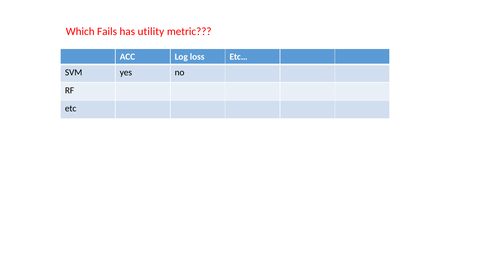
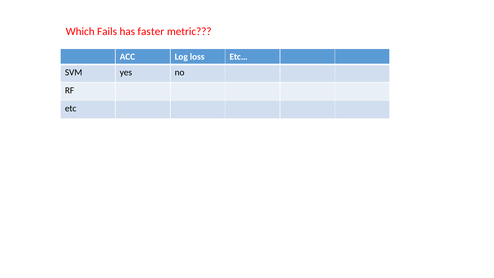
utility: utility -> faster
